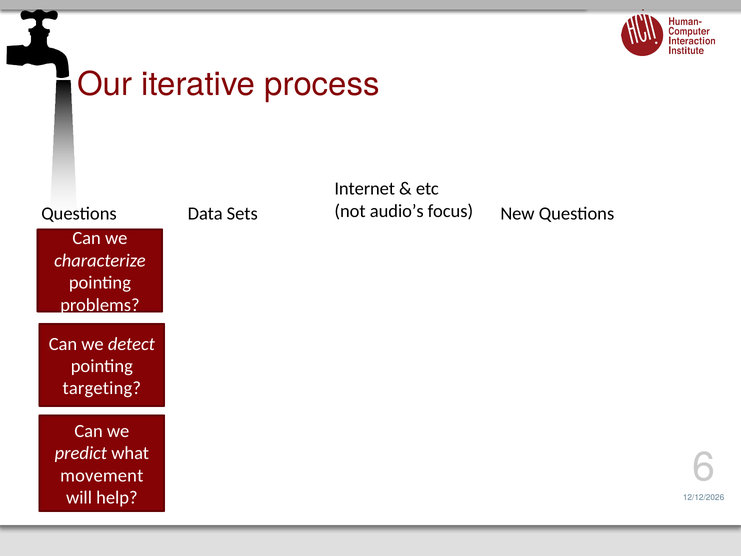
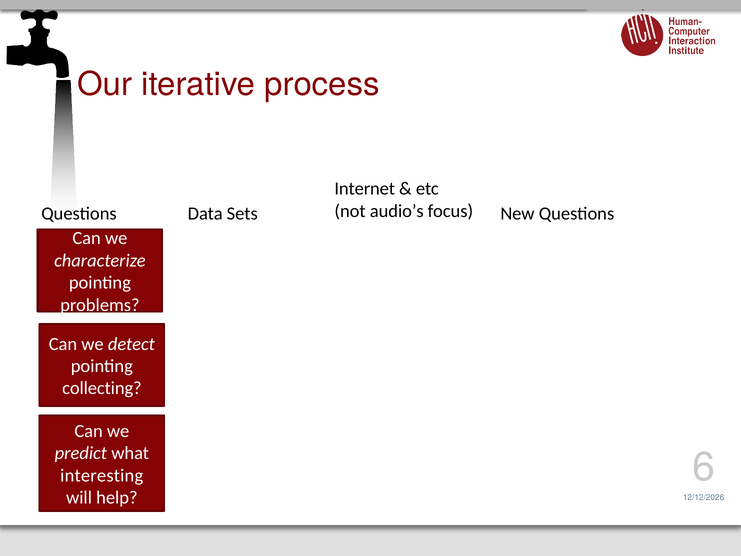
targeting: targeting -> collecting
movement: movement -> interesting
